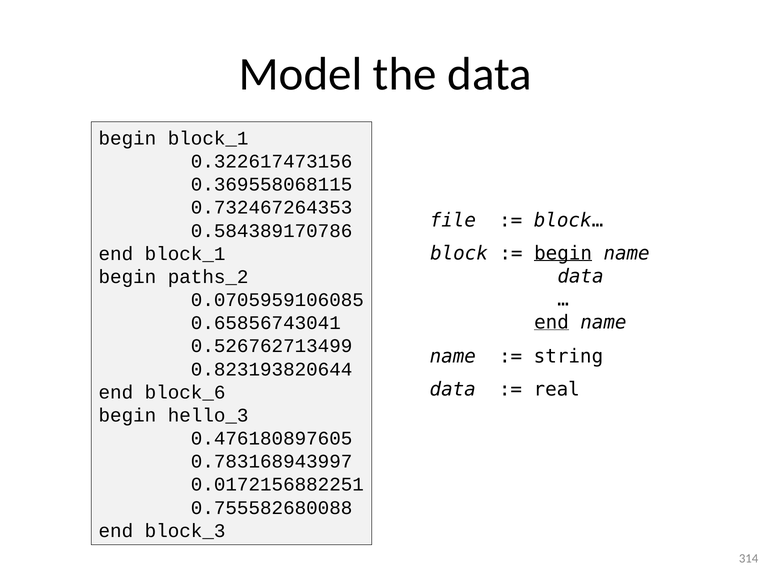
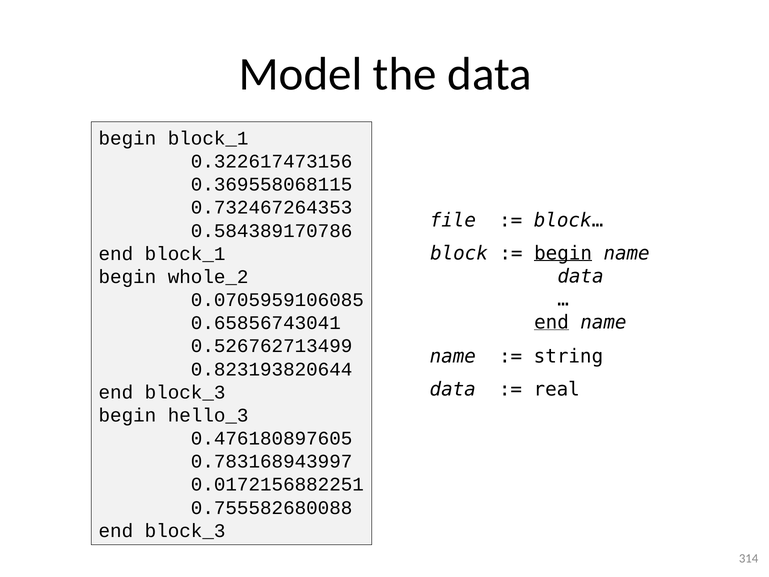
paths_2: paths_2 -> whole_2
block_6 at (185, 392): block_6 -> block_3
